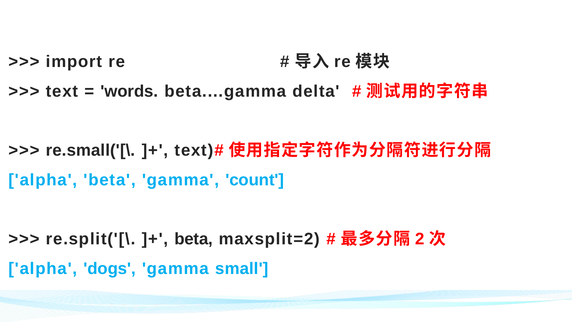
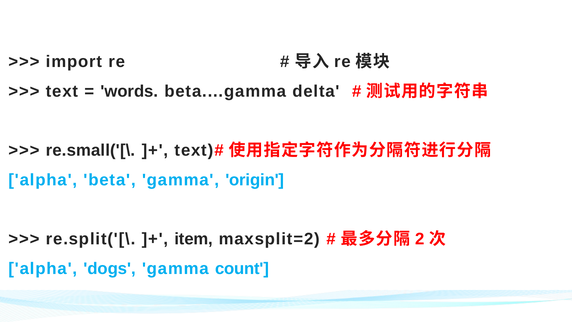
count: count -> origin
beta at (194, 239): beta -> item
small: small -> count
